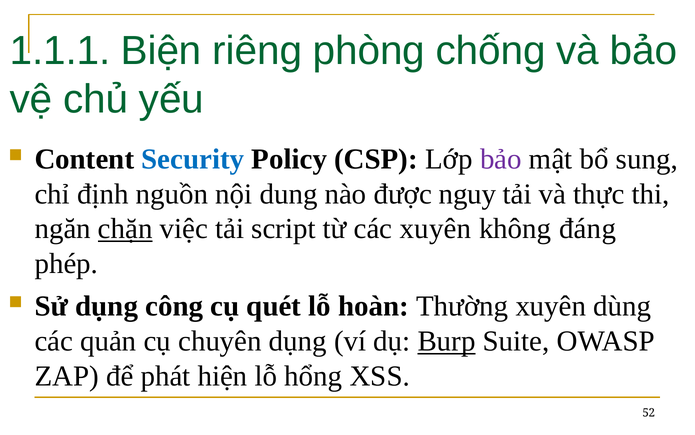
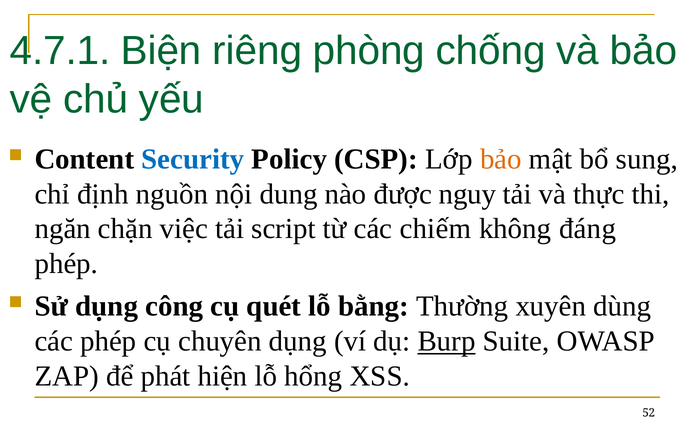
1.1.1: 1.1.1 -> 4.7.1
bảo at (501, 159) colour: purple -> orange
chặn underline: present -> none
các xuyên: xuyên -> chiếm
hoàn: hoàn -> bằng
các quản: quản -> phép
